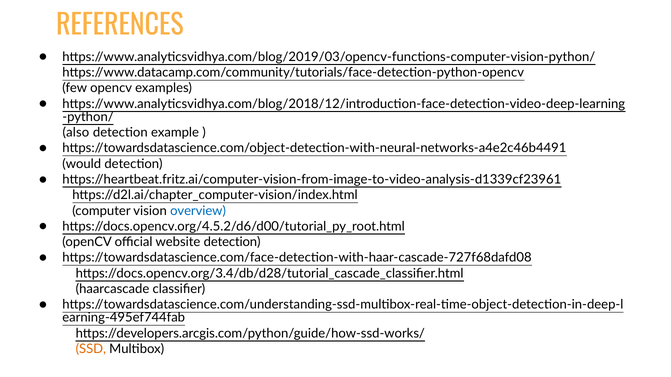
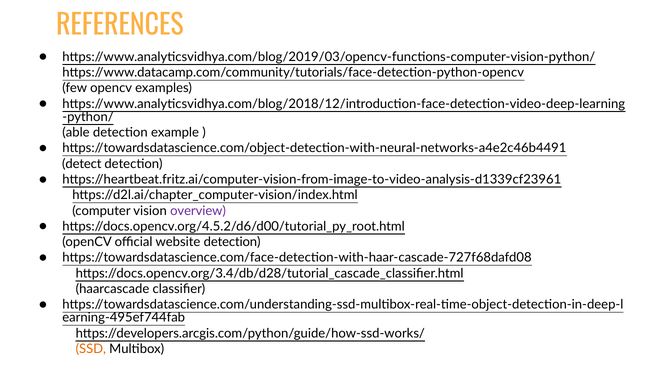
also: also -> able
would: would -> detect
overview colour: blue -> purple
